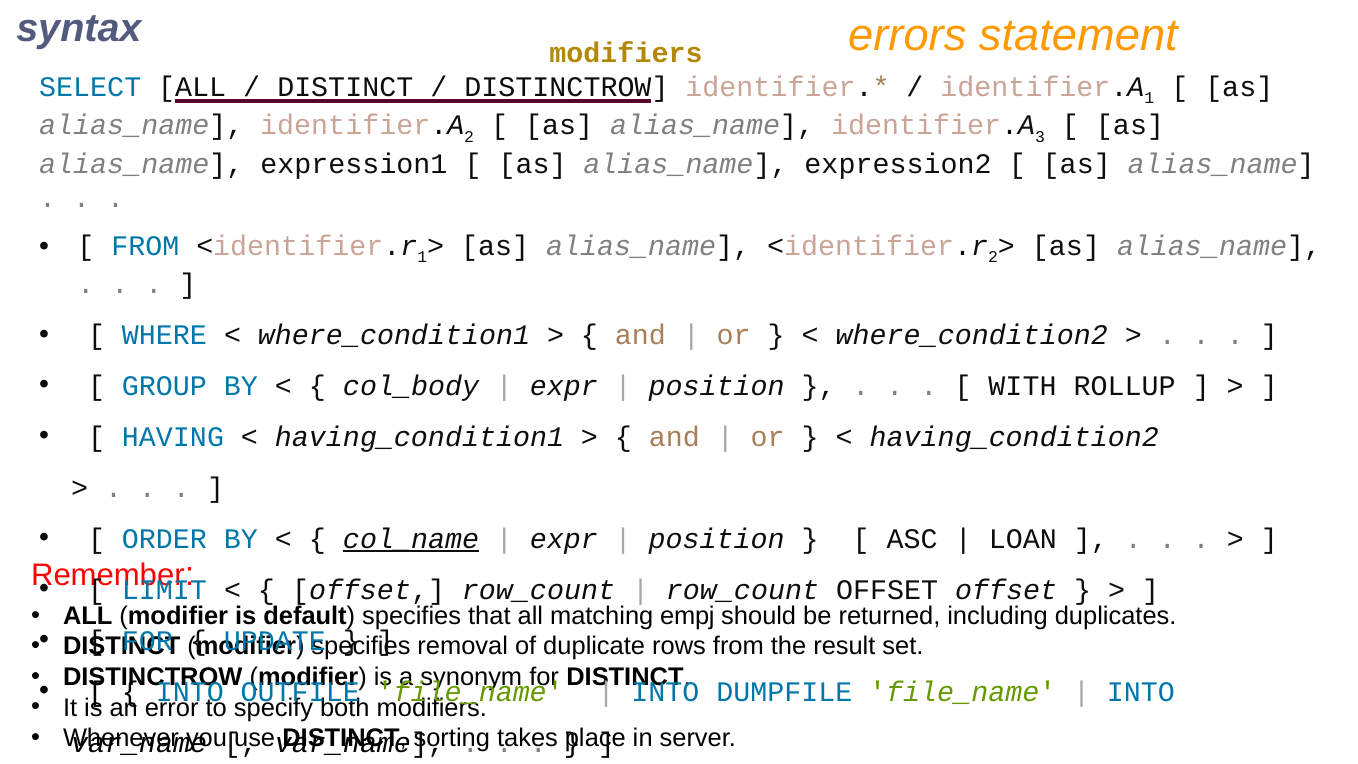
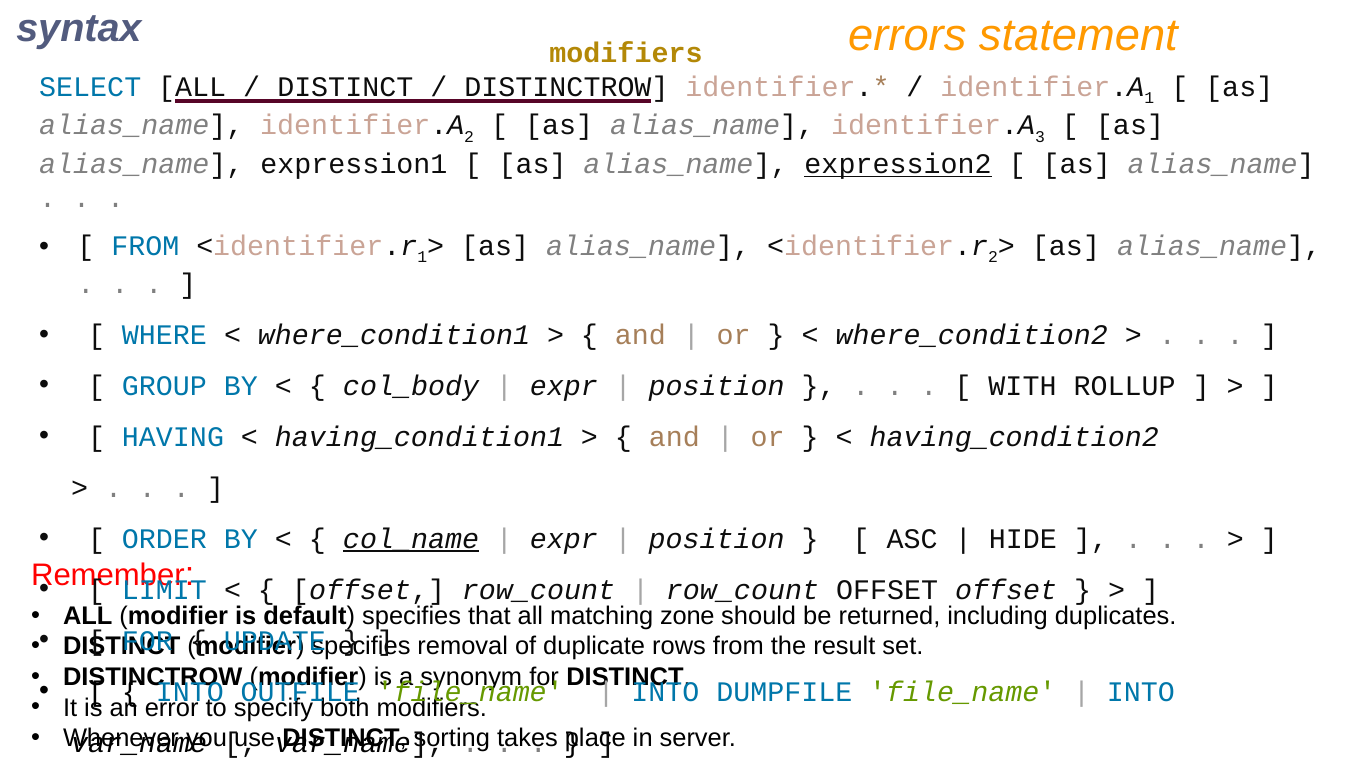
expression2 underline: none -> present
LOAN: LOAN -> HIDE
empj: empj -> zone
